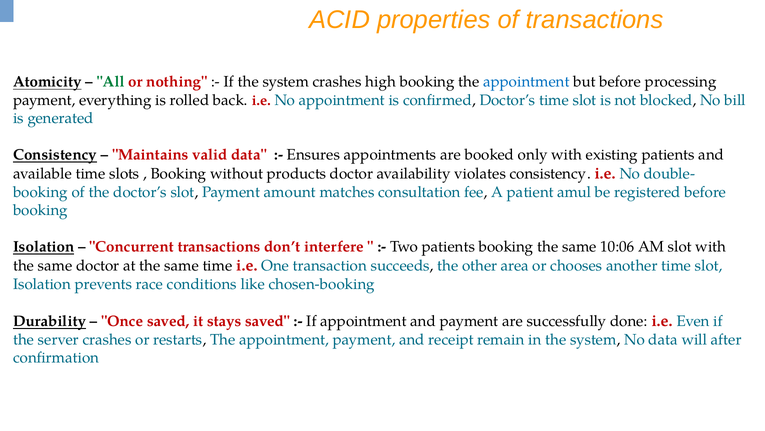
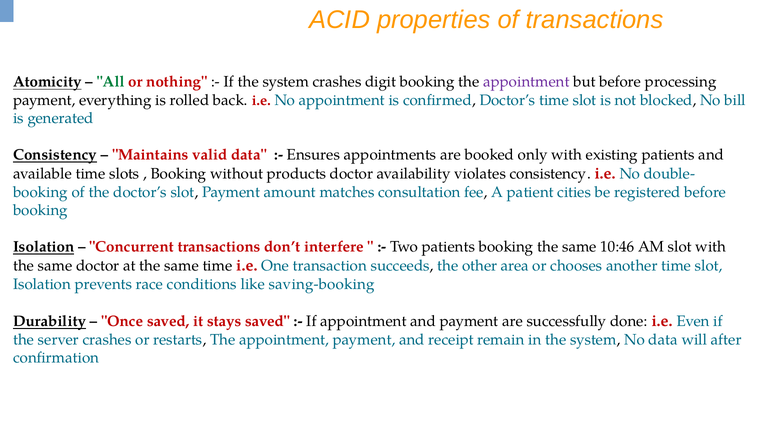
high: high -> digit
appointment at (526, 82) colour: blue -> purple
amul: amul -> cities
10:06: 10:06 -> 10:46
chosen-booking: chosen-booking -> saving-booking
